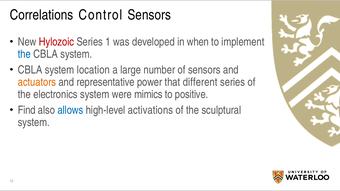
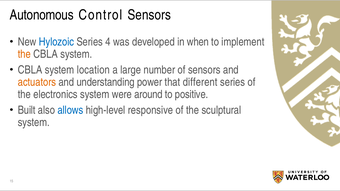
Correlations: Correlations -> Autonomous
Hylozoic colour: red -> blue
1: 1 -> 4
the at (24, 54) colour: blue -> orange
representative: representative -> understanding
mimics: mimics -> around
Find: Find -> Built
activations: activations -> responsive
